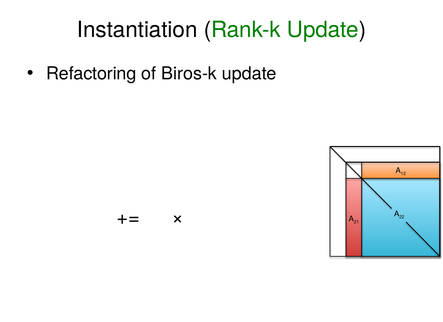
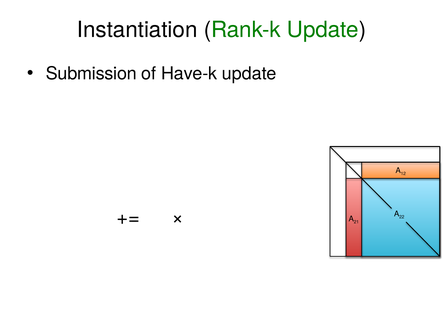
Refactoring: Refactoring -> Submission
Biros-k: Biros-k -> Have-k
